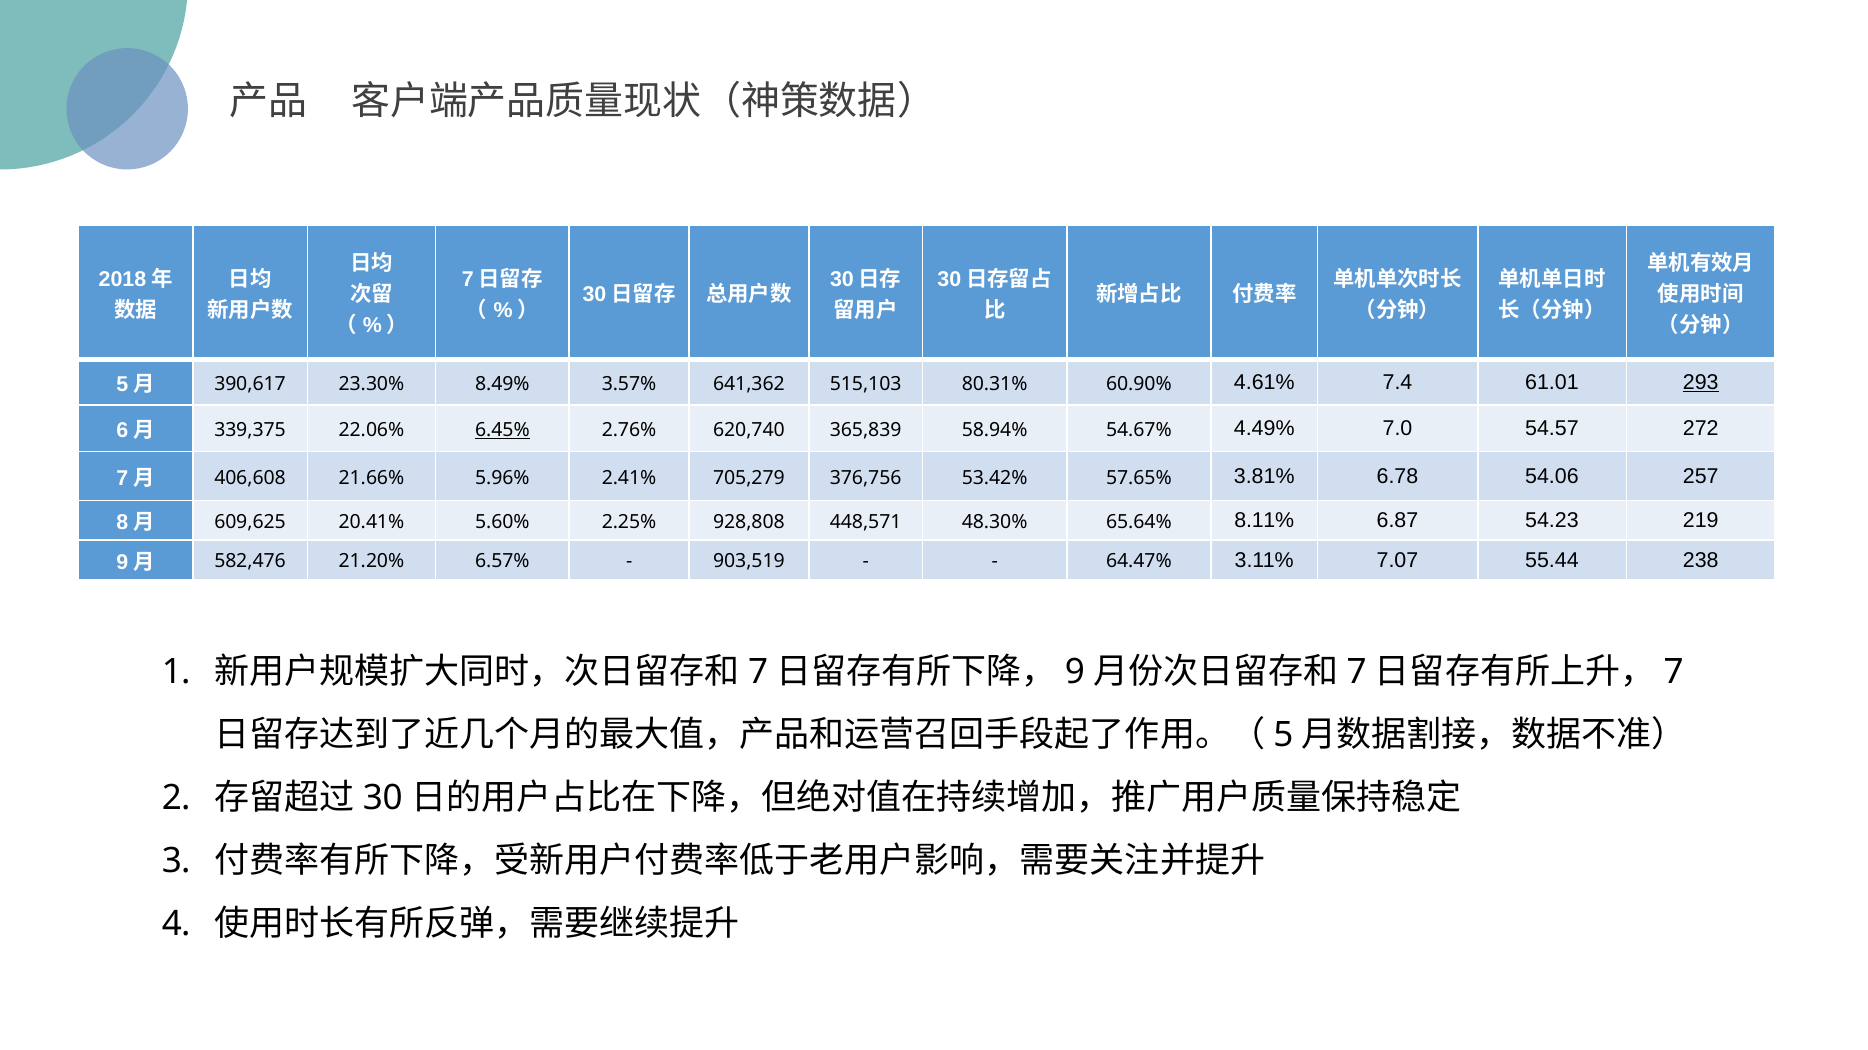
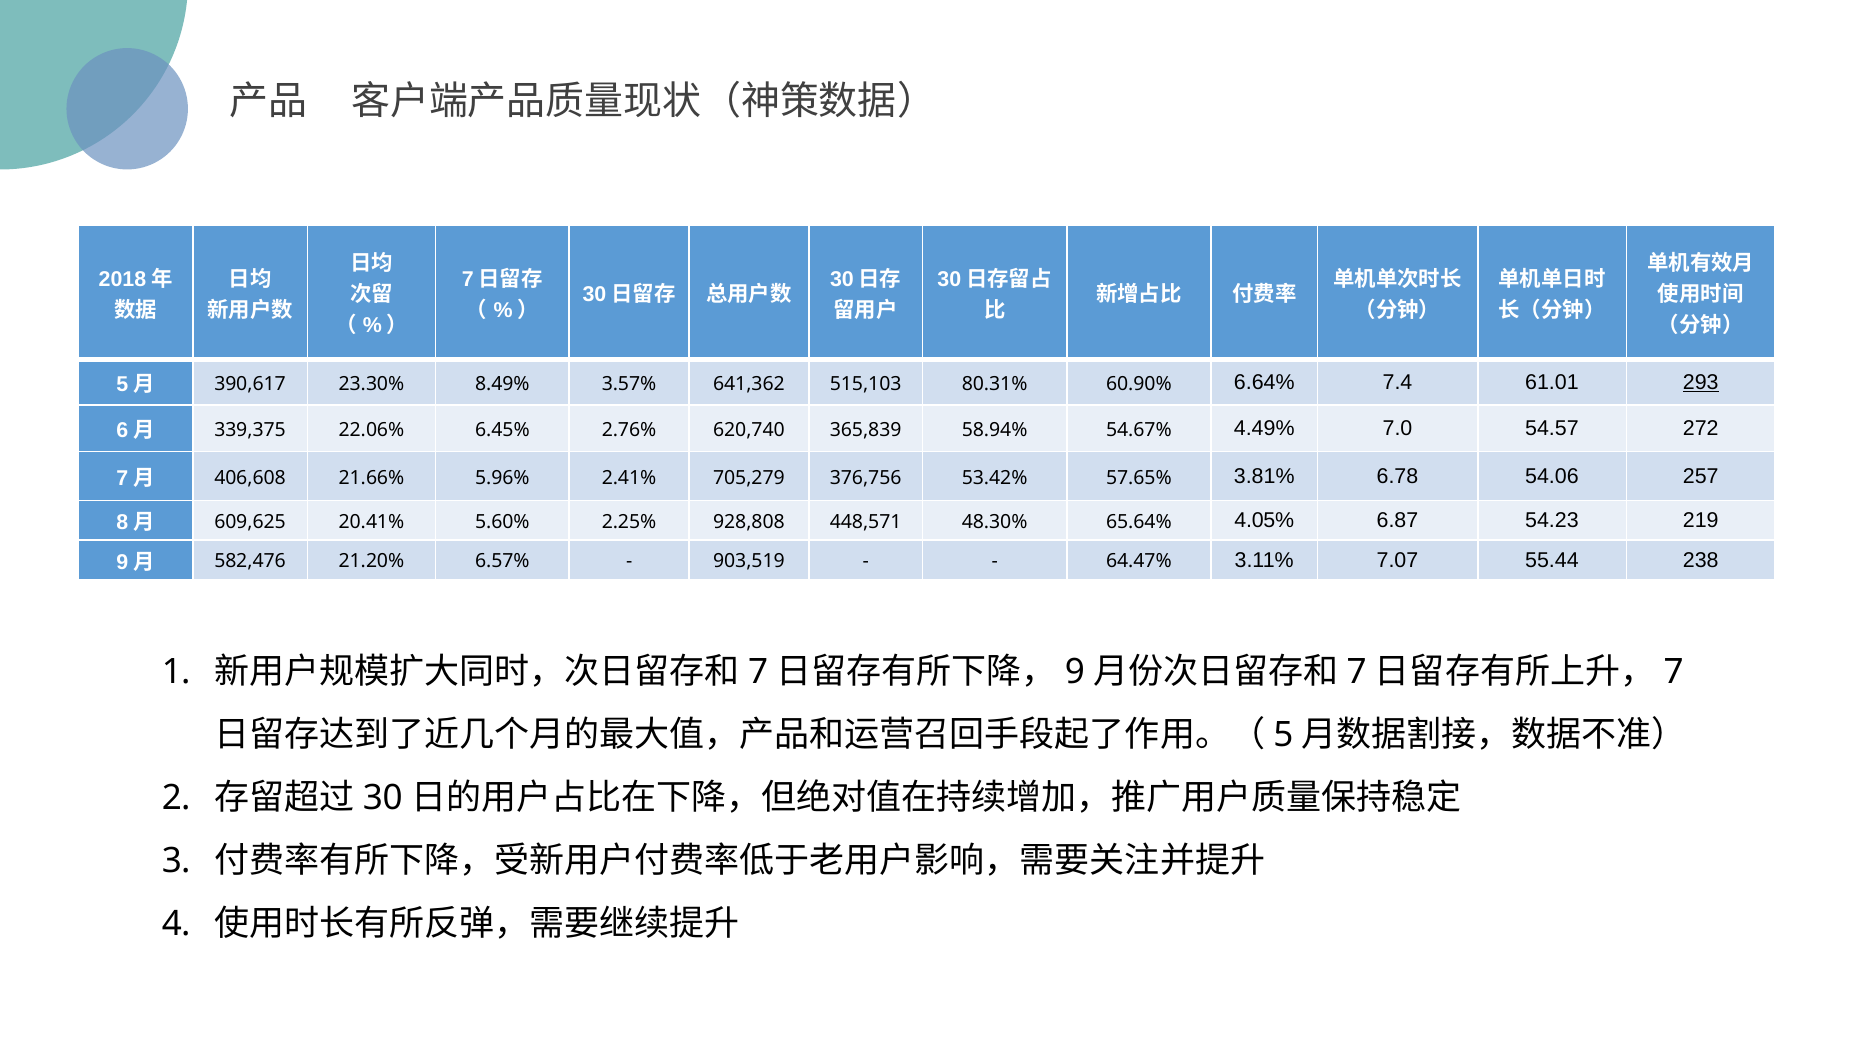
4.61%: 4.61% -> 6.64%
6.45% underline: present -> none
8.11%: 8.11% -> 4.05%
